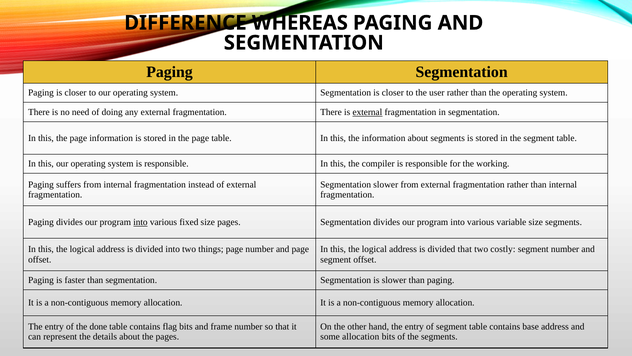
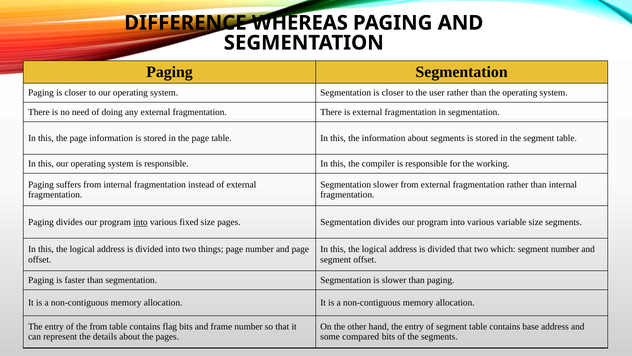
external at (367, 112) underline: present -> none
costly: costly -> which
the done: done -> from
some allocation: allocation -> compared
